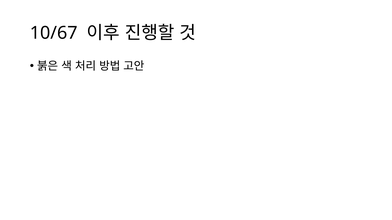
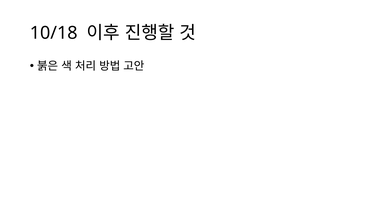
10/67: 10/67 -> 10/18
